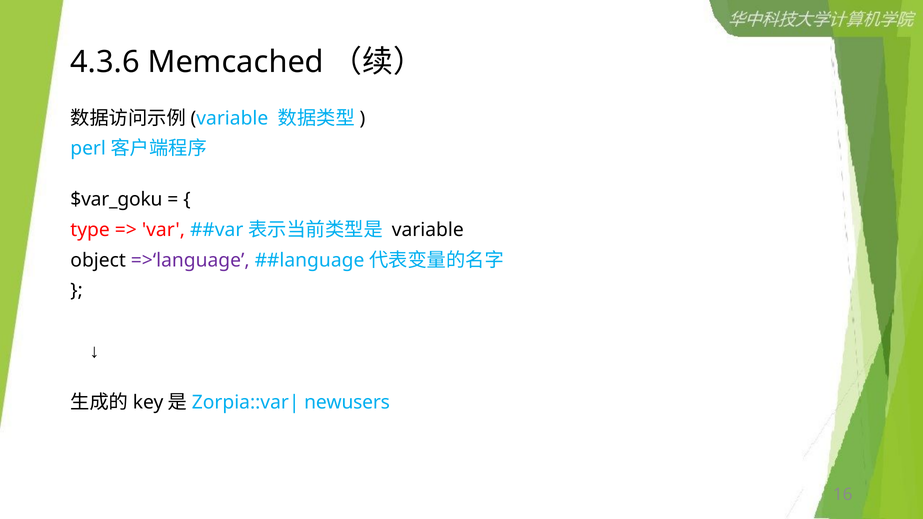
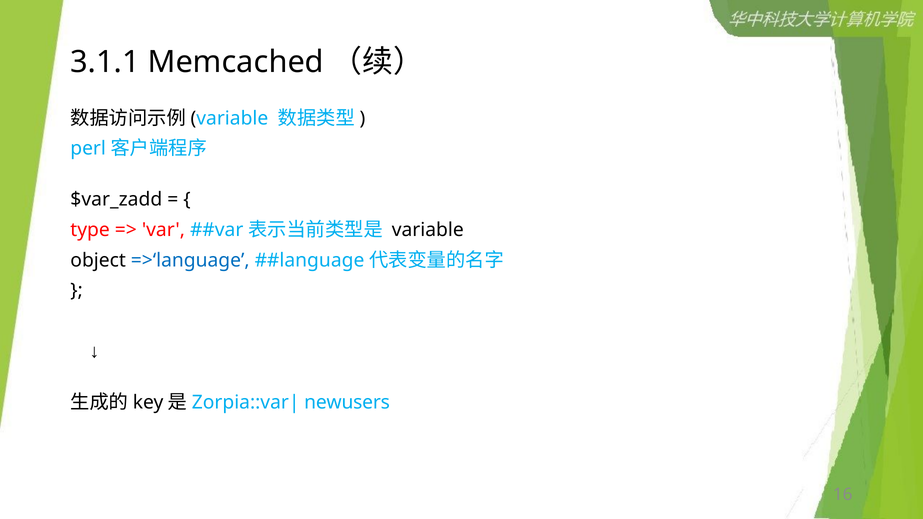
4.3.6: 4.3.6 -> 3.1.1
$var_goku: $var_goku -> $var_zadd
=>‘language colour: purple -> blue
